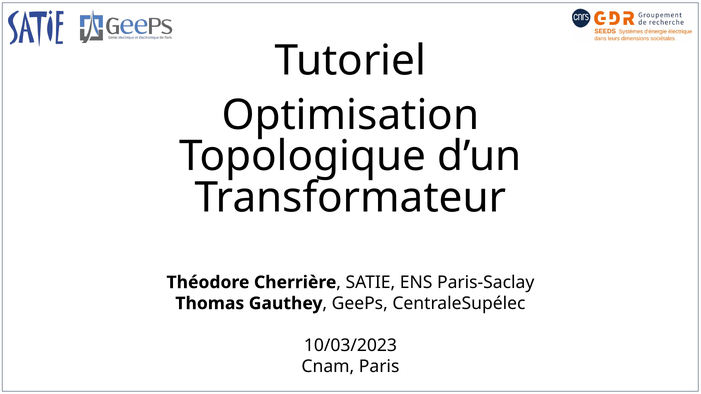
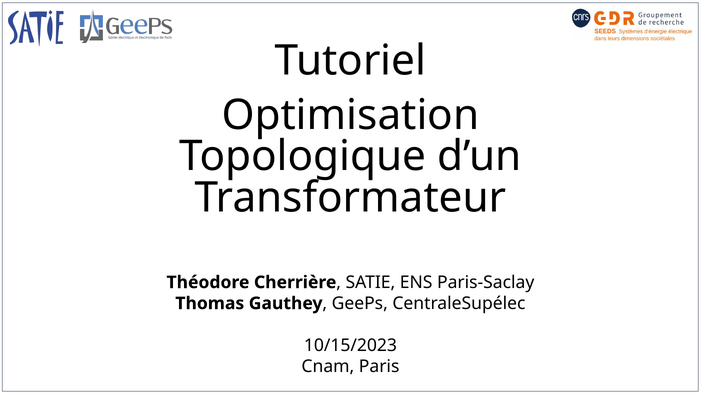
10/03/2023: 10/03/2023 -> 10/15/2023
